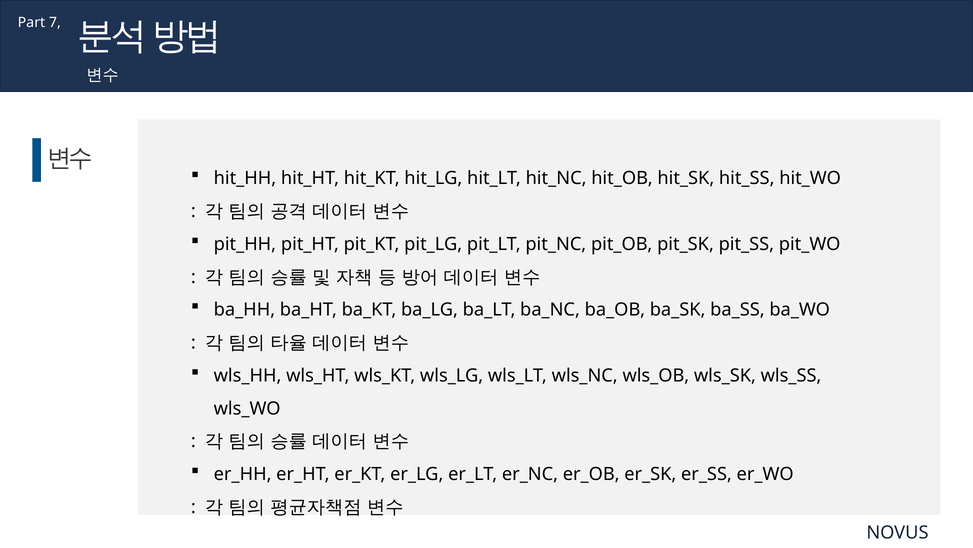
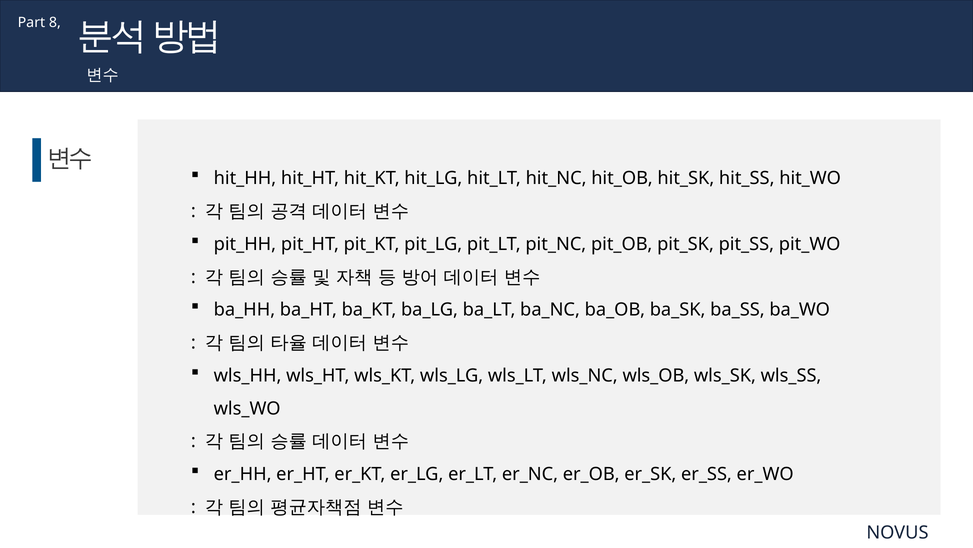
7: 7 -> 8
